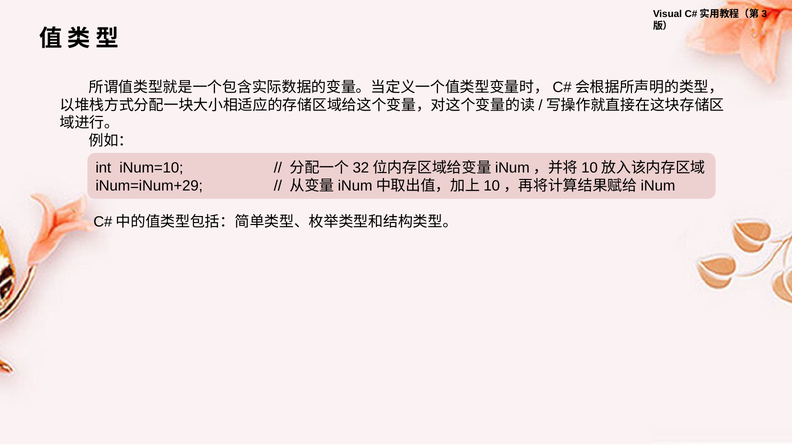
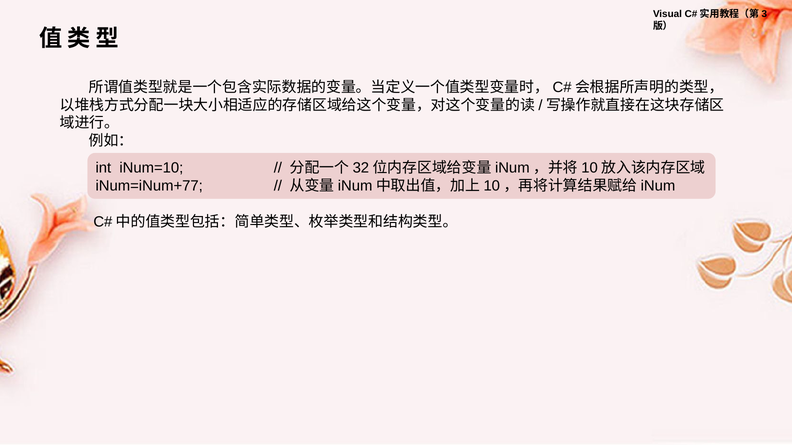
iNum=iNum+29: iNum=iNum+29 -> iNum=iNum+77
